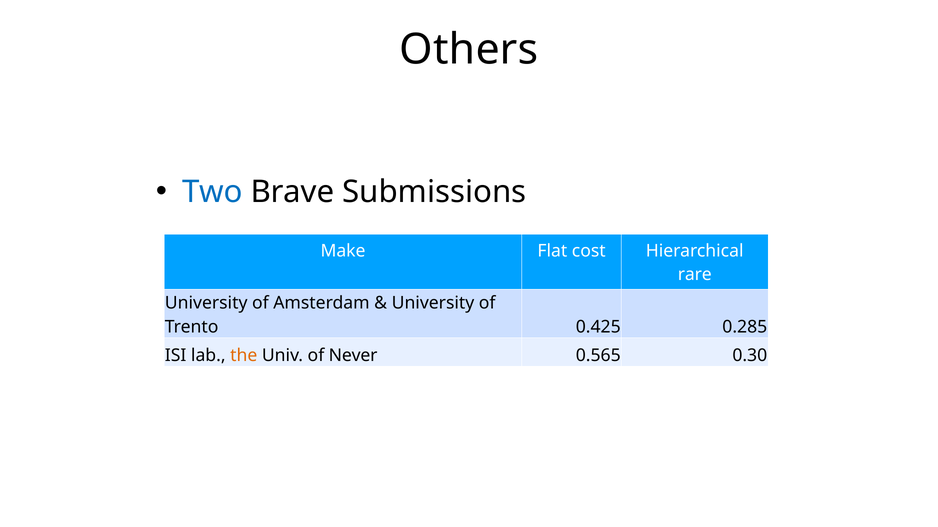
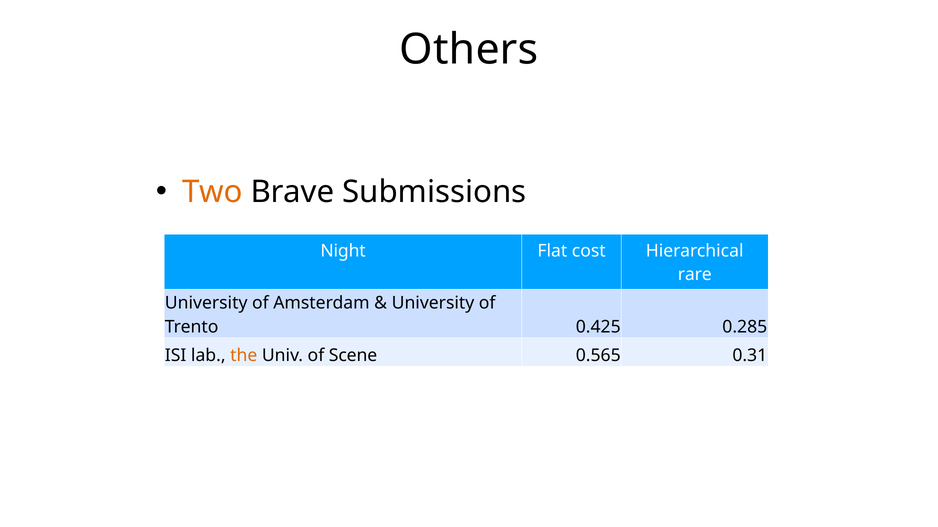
Two colour: blue -> orange
Make: Make -> Night
Never: Never -> Scene
0.30: 0.30 -> 0.31
